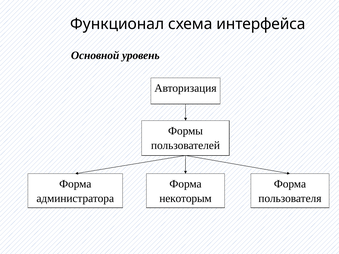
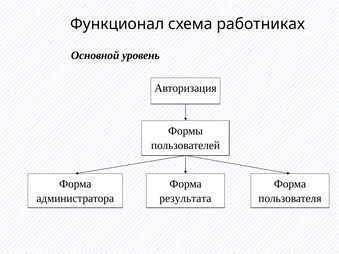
интерфейса: интерфейса -> работниках
некоторым: некоторым -> результата
